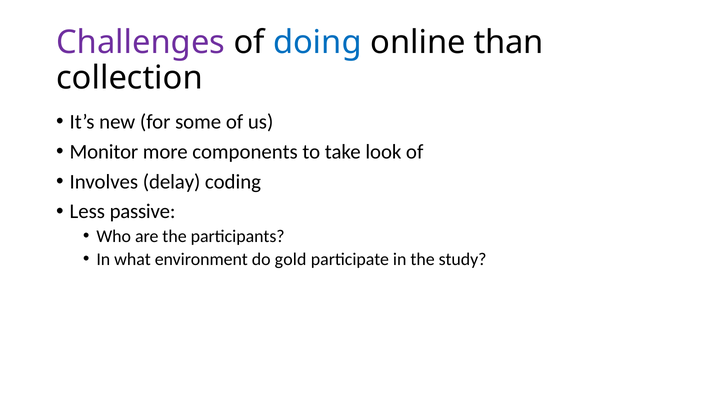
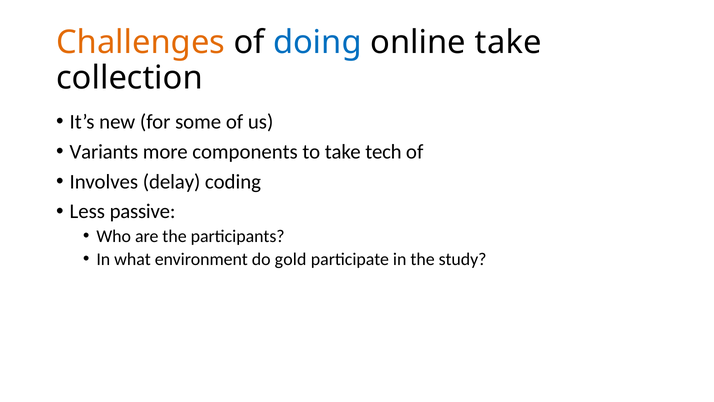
Challenges colour: purple -> orange
online than: than -> take
Monitor: Monitor -> Variants
look: look -> tech
